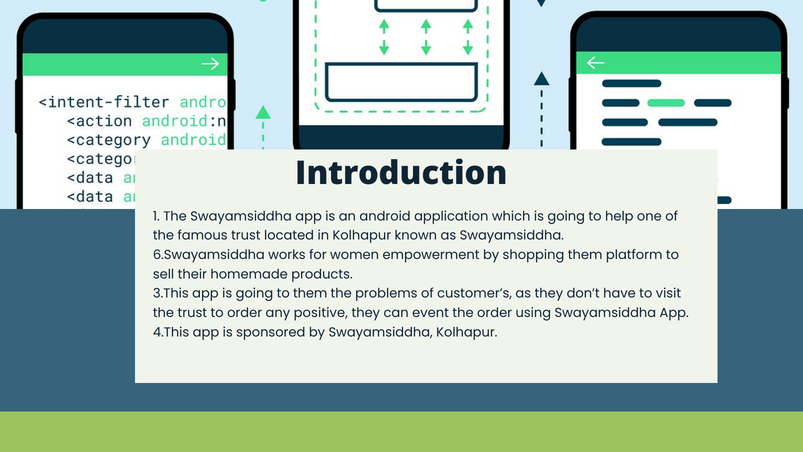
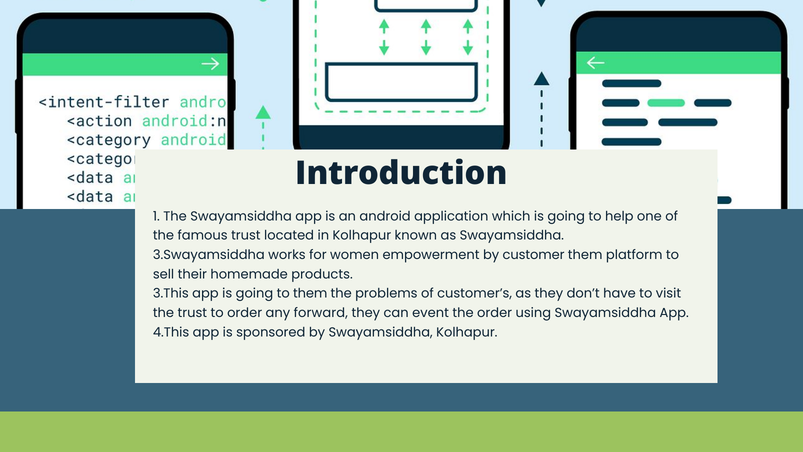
6.Swayamsiddha: 6.Swayamsiddha -> 3.Swayamsiddha
shopping: shopping -> customer
positive: positive -> forward
